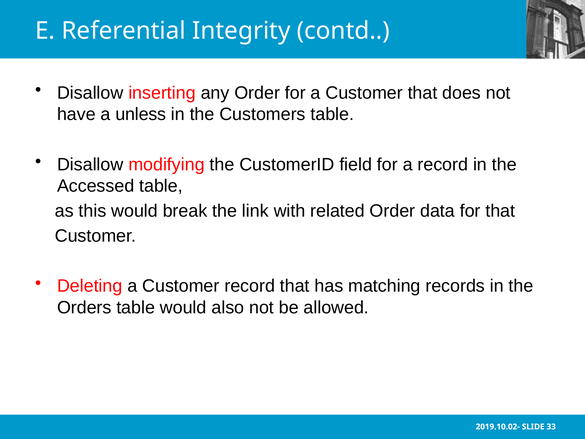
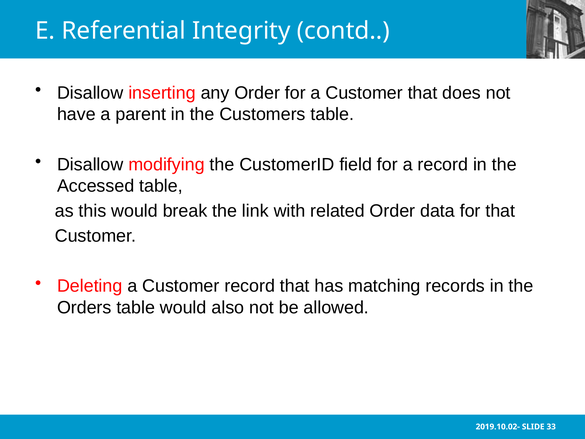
unless: unless -> parent
